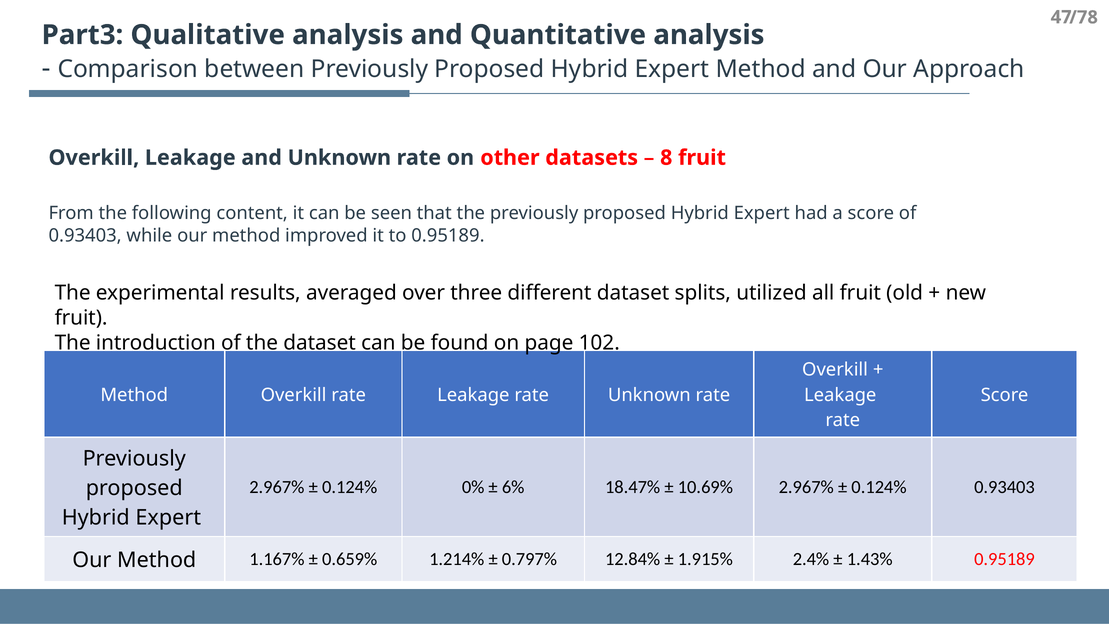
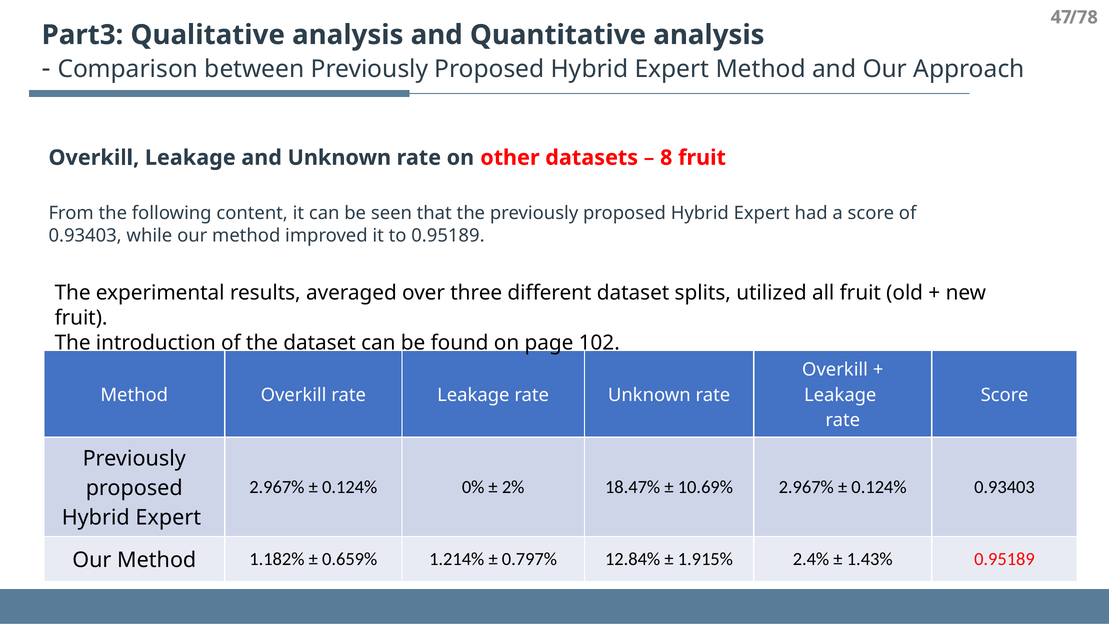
6%: 6% -> 2%
1.167%: 1.167% -> 1.182%
